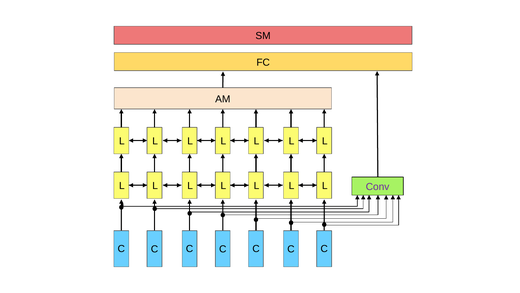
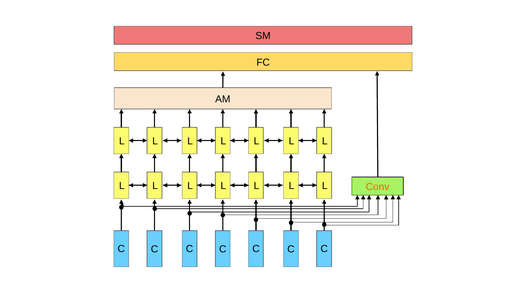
Conv colour: purple -> orange
